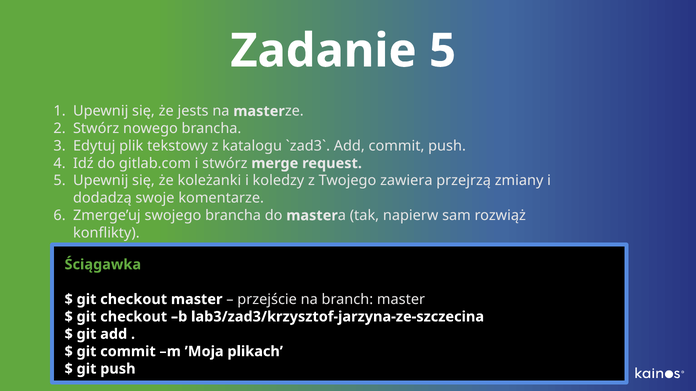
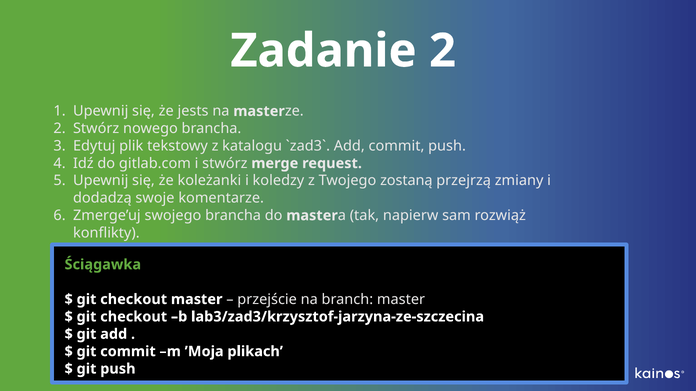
Zadanie 5: 5 -> 2
zawiera: zawiera -> zostaną
